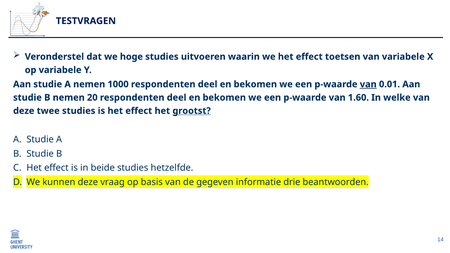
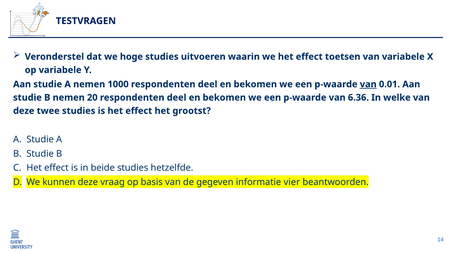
1.60: 1.60 -> 6.36
grootst underline: present -> none
drie: drie -> vier
